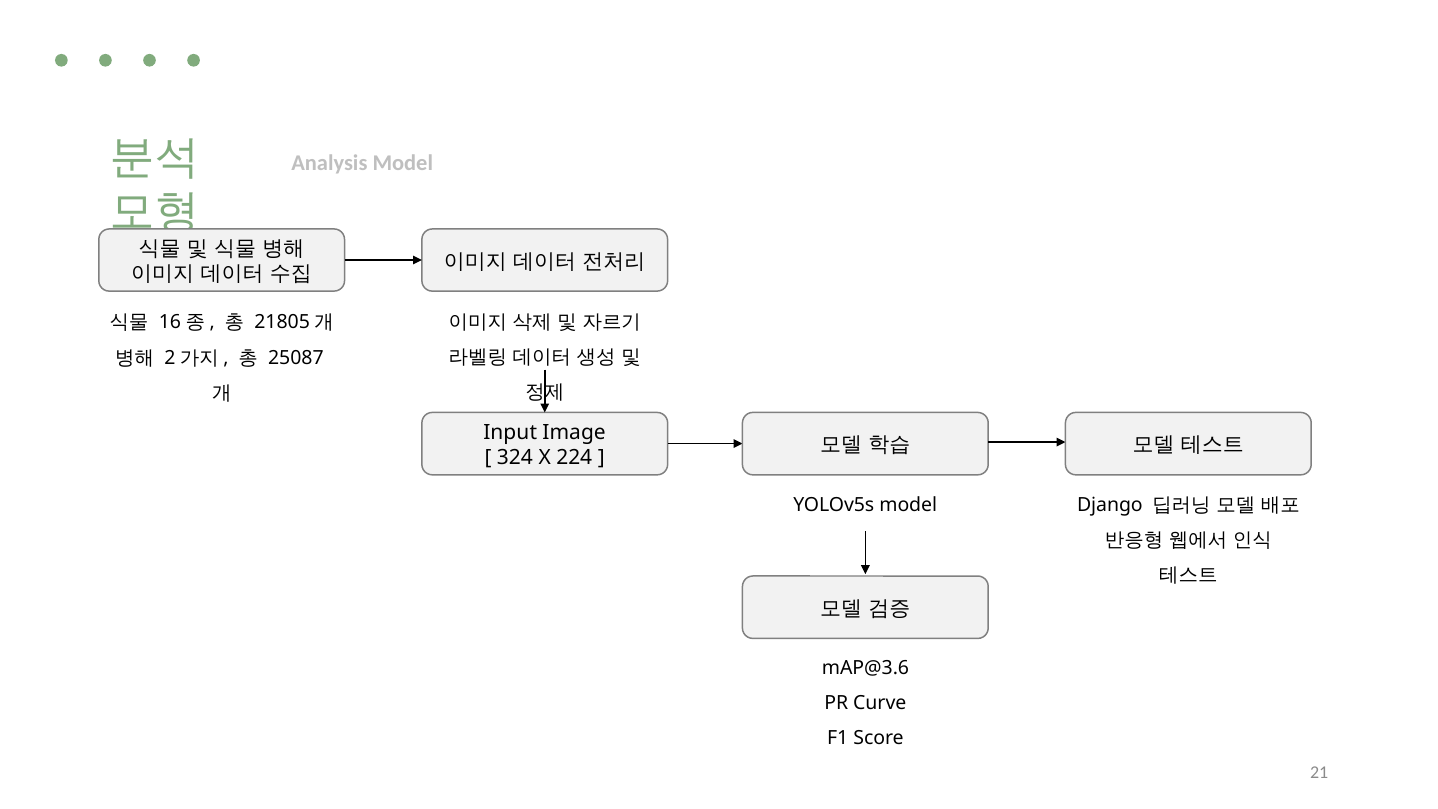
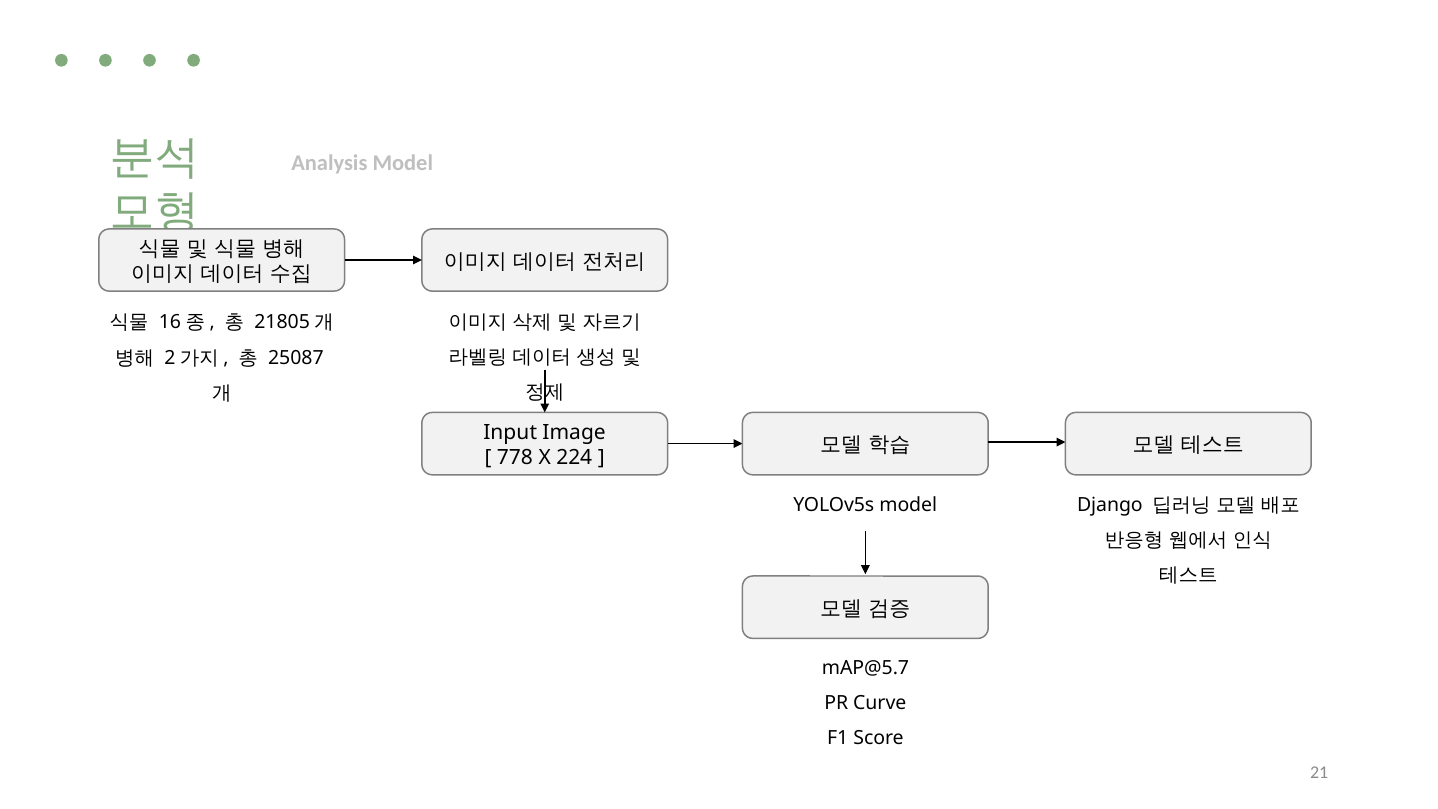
324: 324 -> 778
mAP@3.6: mAP@3.6 -> mAP@5.7
